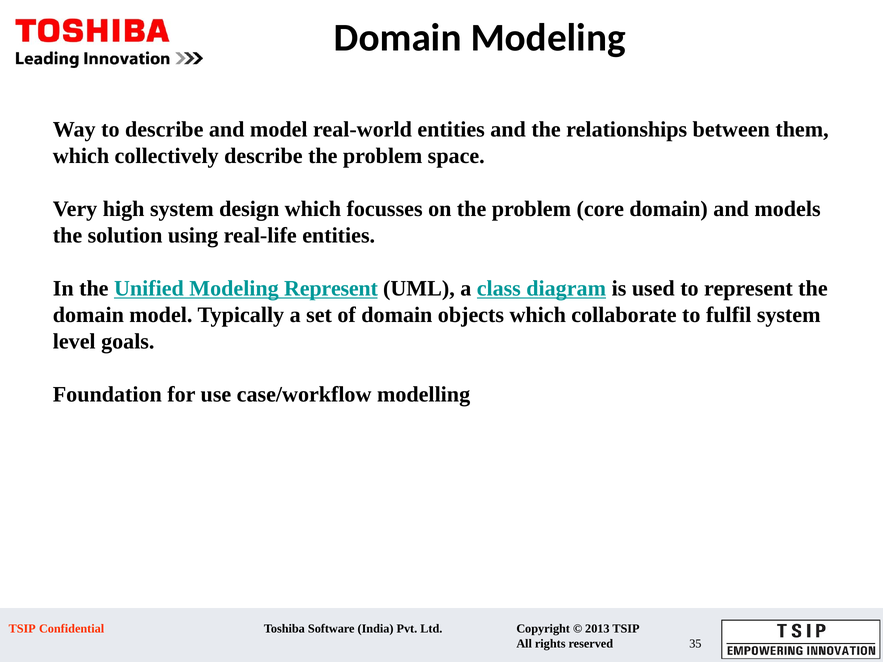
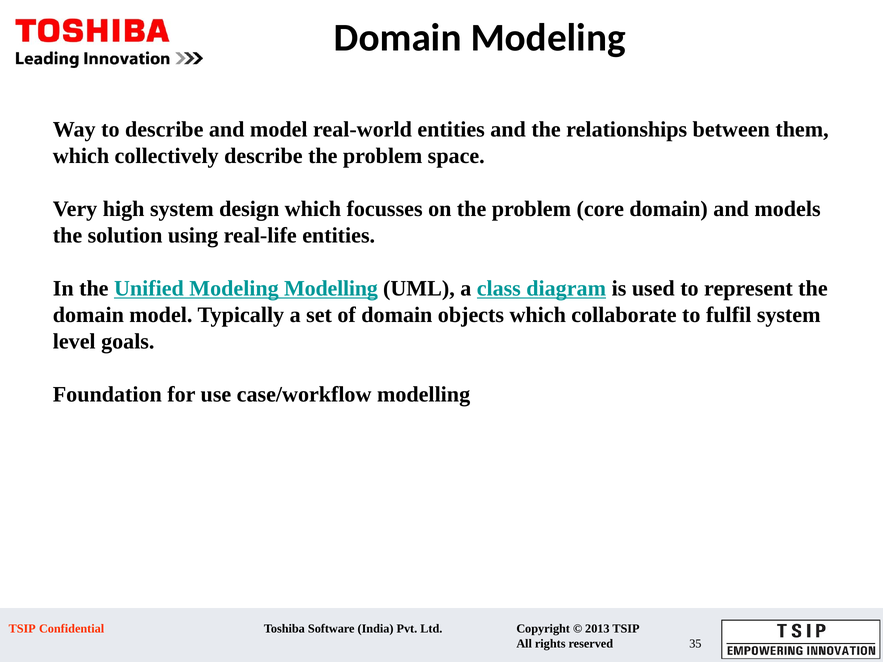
Modeling Represent: Represent -> Modelling
